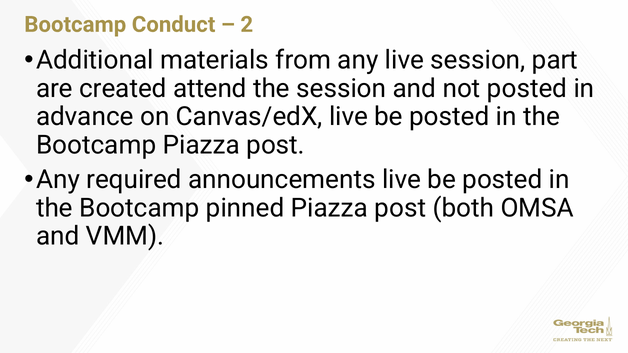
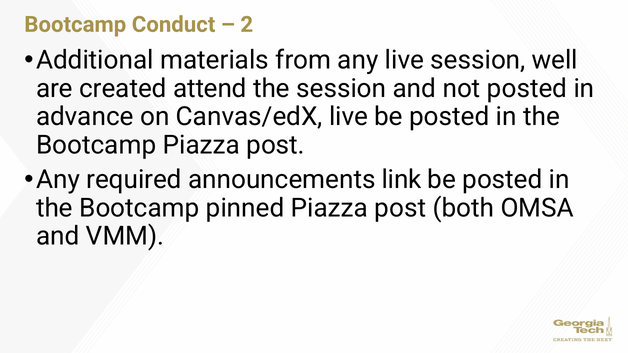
part: part -> well
announcements live: live -> link
